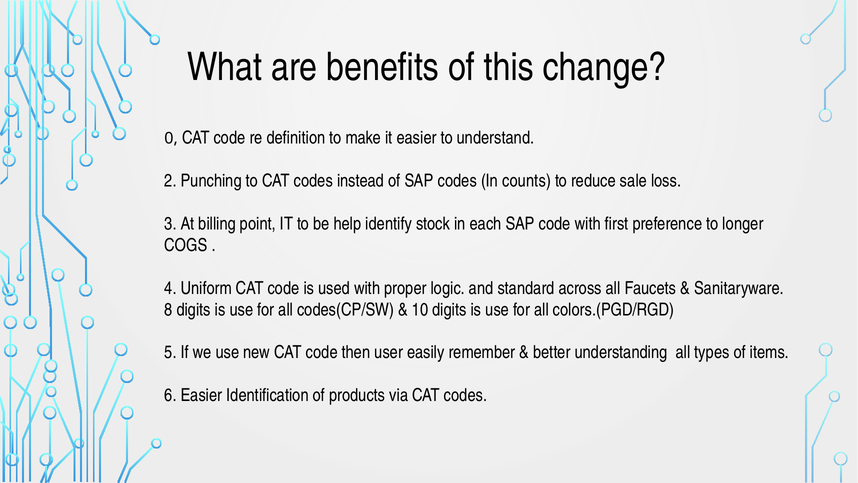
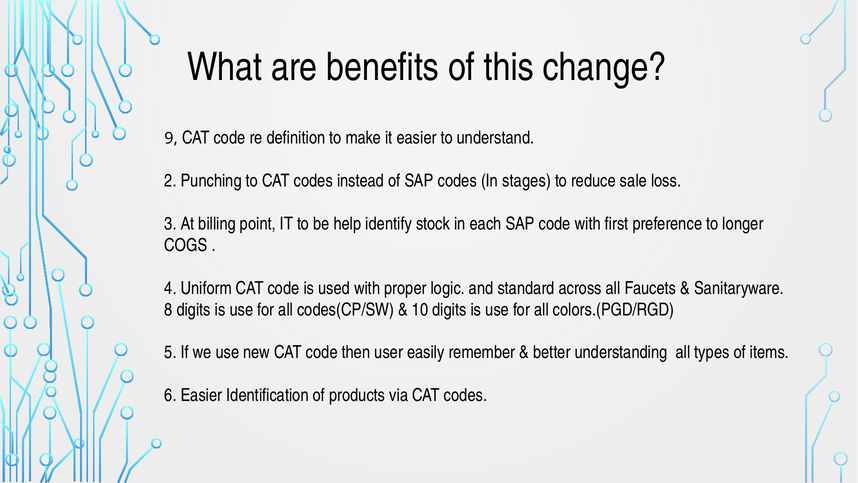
0: 0 -> 9
counts: counts -> stages
